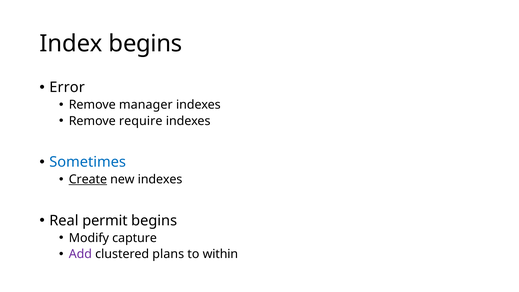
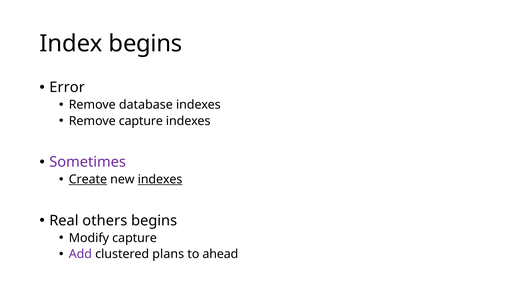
manager: manager -> database
Remove require: require -> capture
Sometimes colour: blue -> purple
indexes at (160, 179) underline: none -> present
permit: permit -> others
within: within -> ahead
